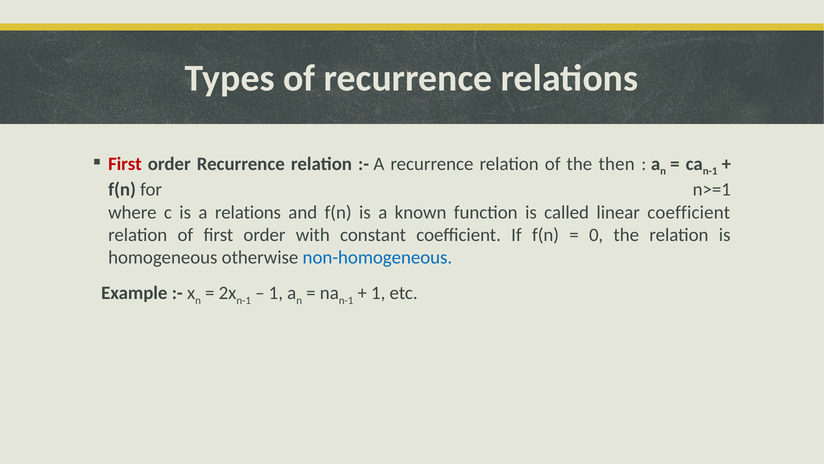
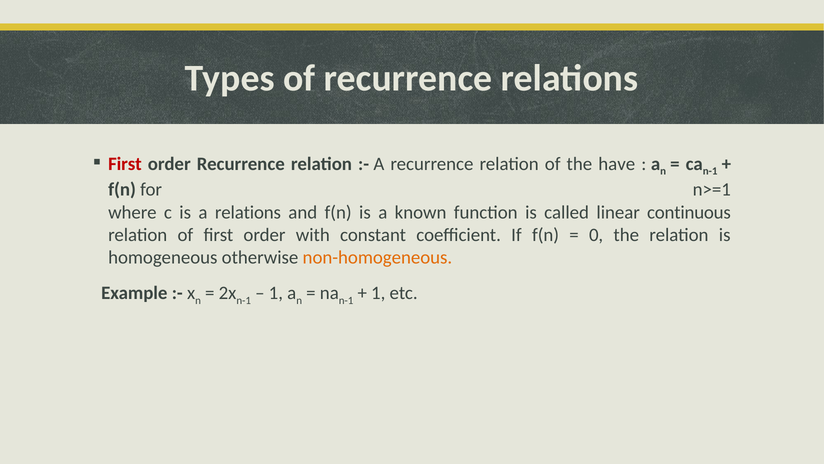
then: then -> have
linear coefficient: coefficient -> continuous
non-homogeneous colour: blue -> orange
